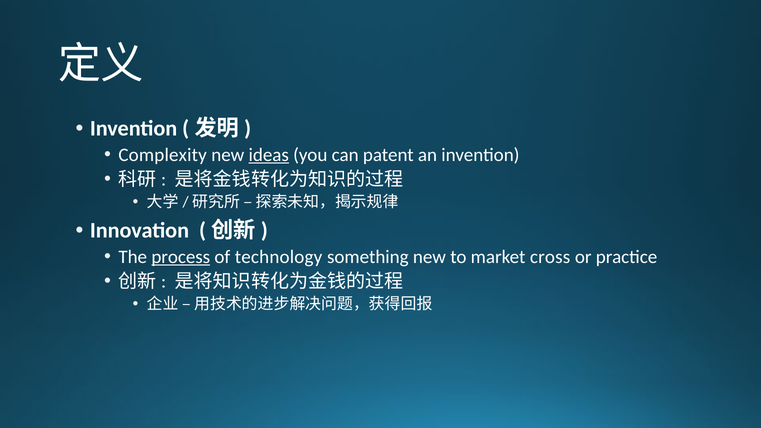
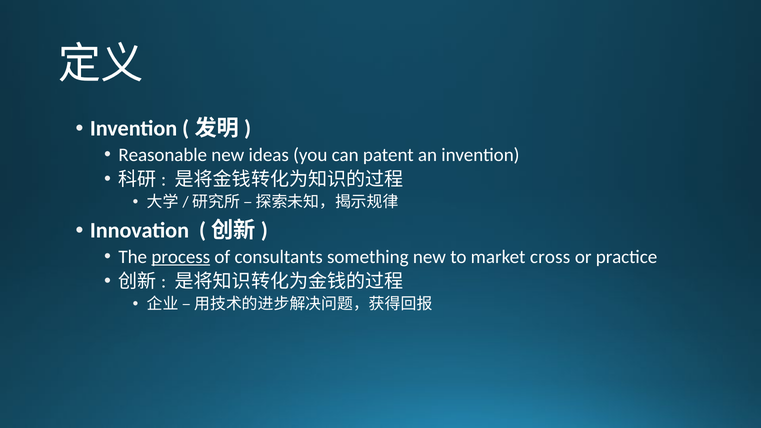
Complexity: Complexity -> Reasonable
ideas underline: present -> none
technology: technology -> consultants
